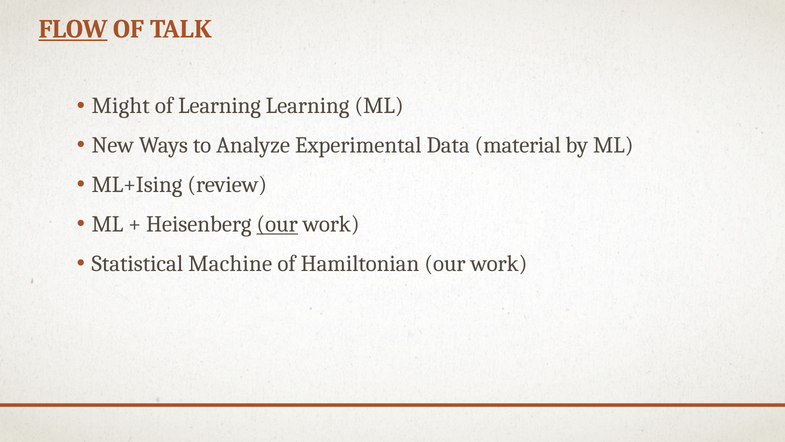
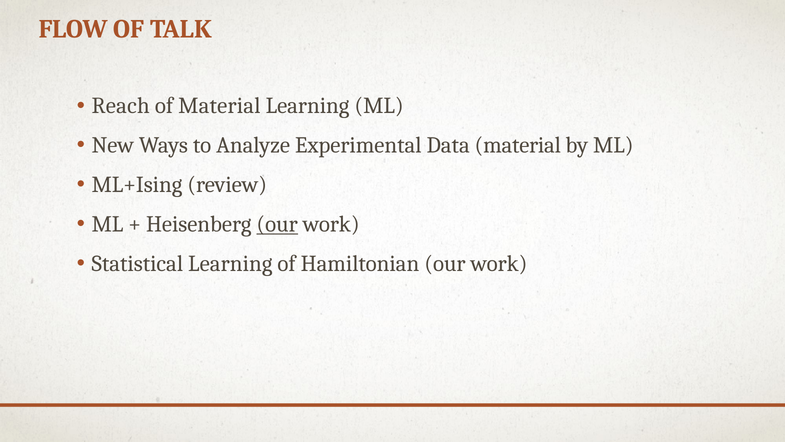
FLOW underline: present -> none
Might: Might -> Reach
of Learning: Learning -> Material
Statistical Machine: Machine -> Learning
